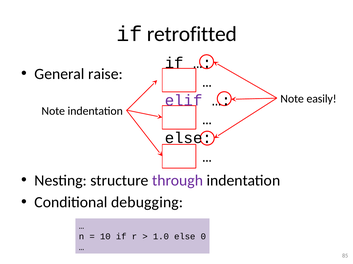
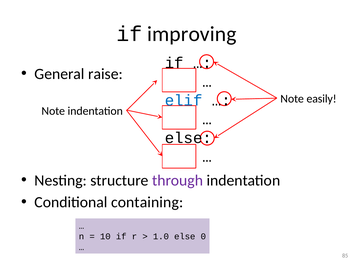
retrofitted: retrofitted -> improving
elif colour: purple -> blue
debugging: debugging -> containing
